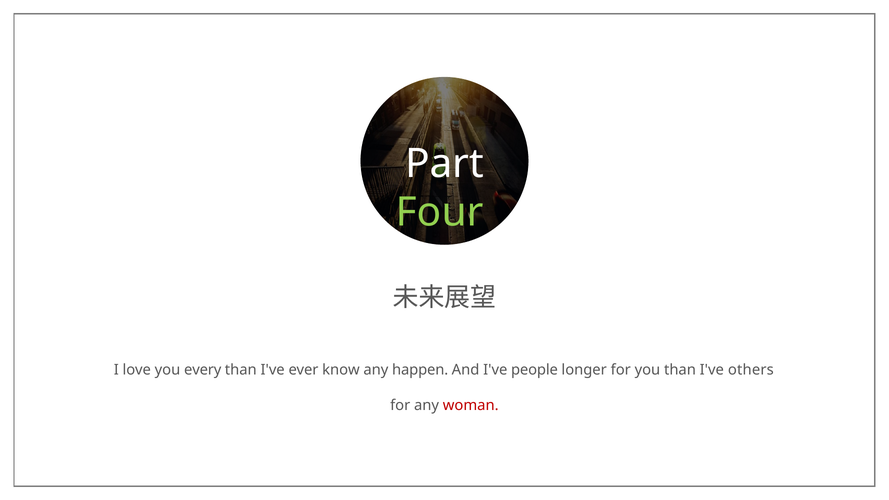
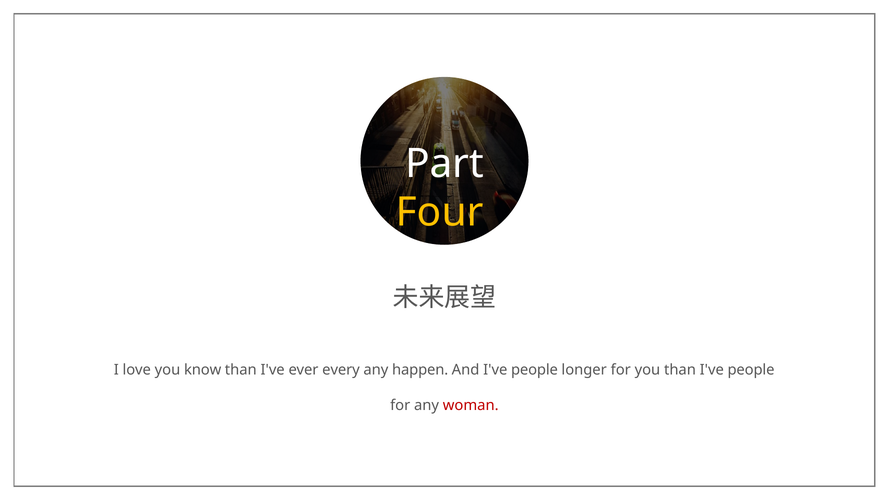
Four colour: light green -> yellow
every: every -> know
know: know -> every
than I've others: others -> people
